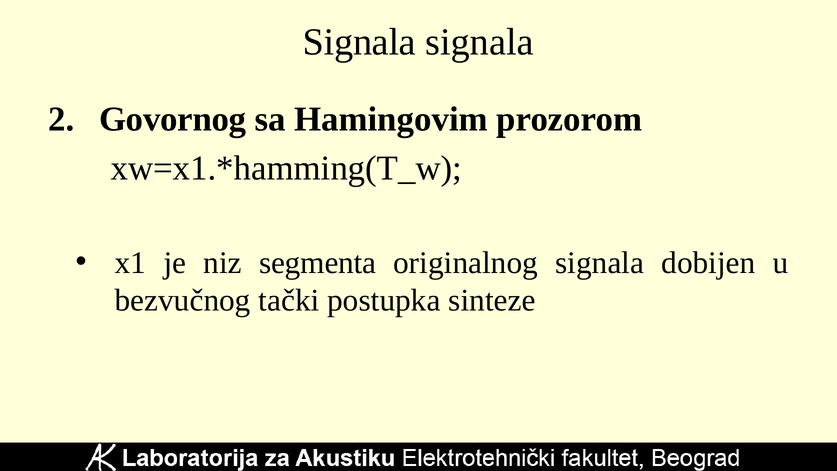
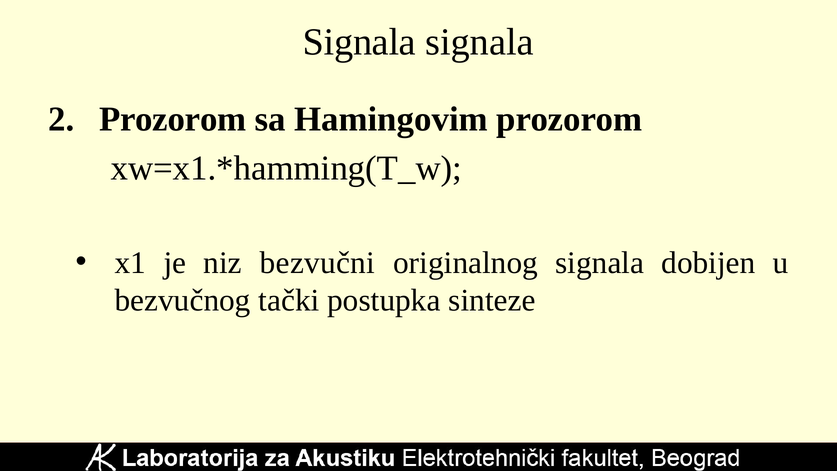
Govornog at (173, 119): Govornog -> Prozorom
segmenta: segmenta -> bezvučni
